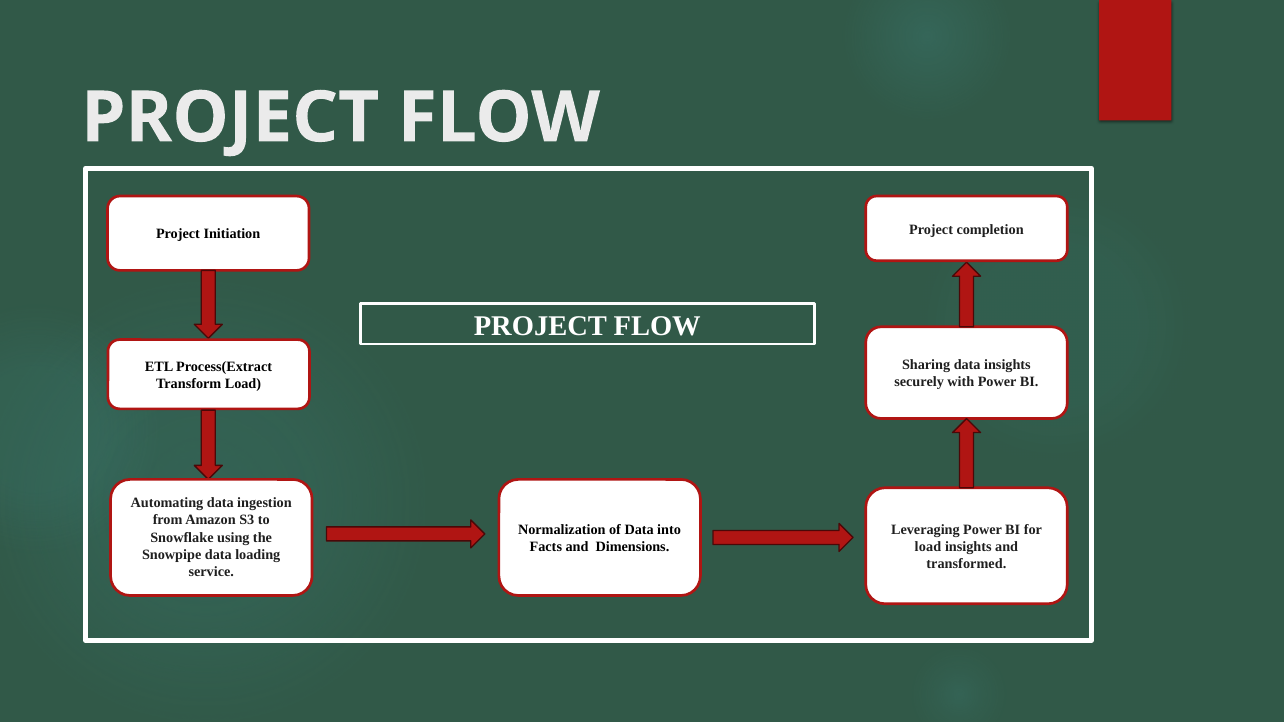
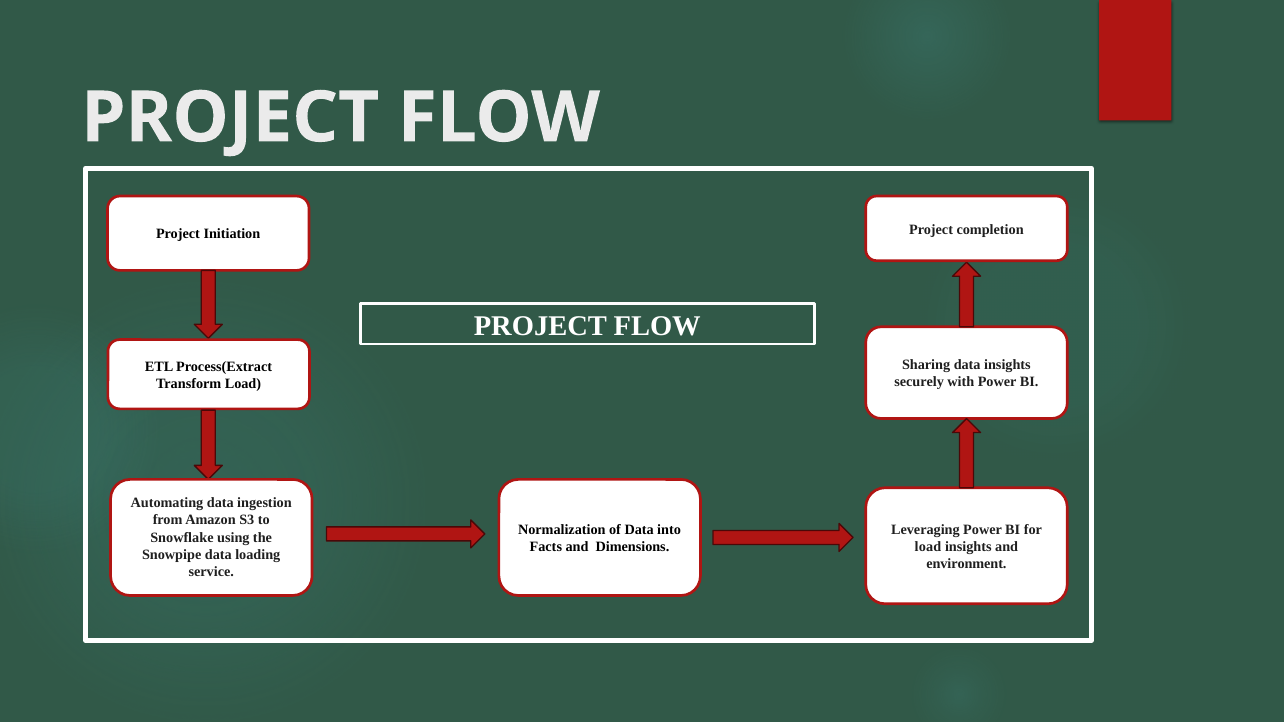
transformed: transformed -> environment
